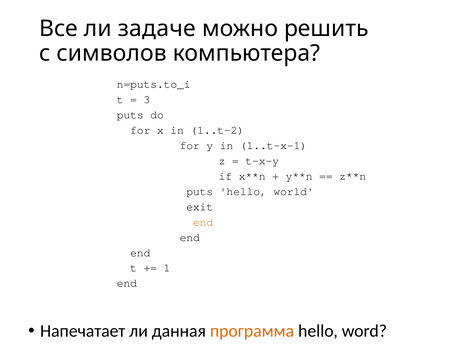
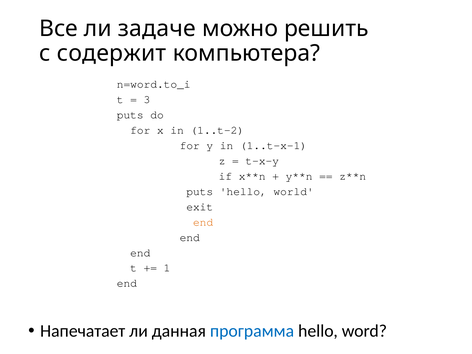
символов: символов -> содержит
n=puts.to_i: n=puts.to_i -> n=word.to_i
программа colour: orange -> blue
